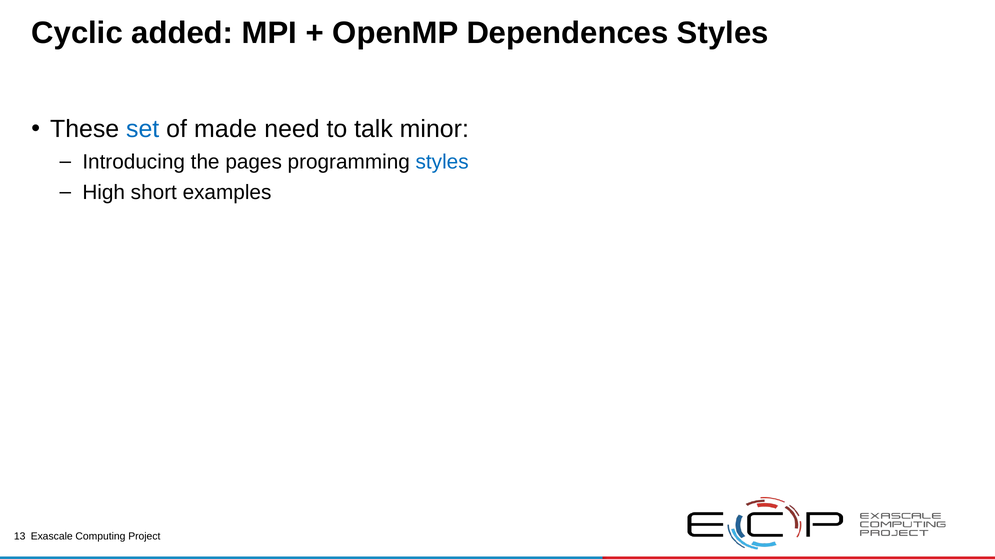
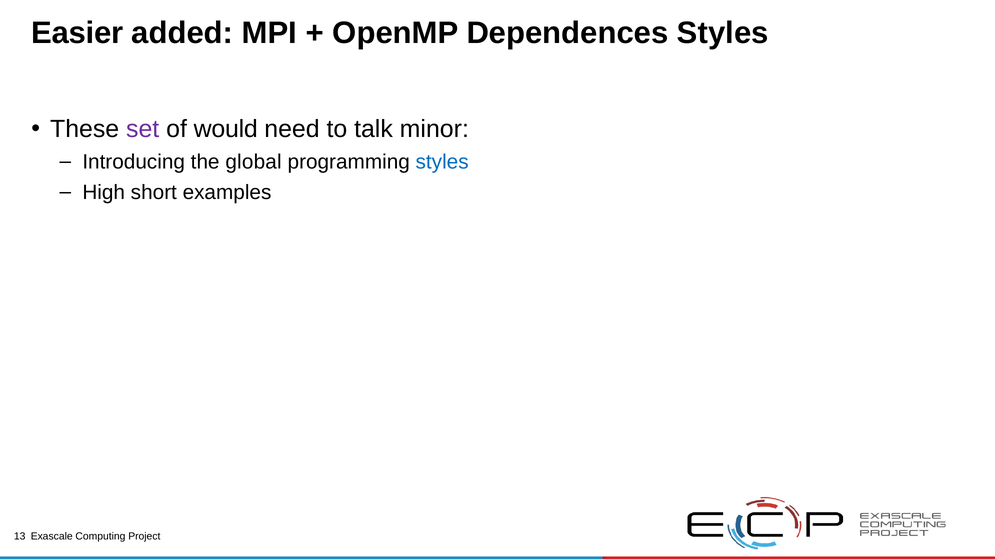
Cyclic: Cyclic -> Easier
set colour: blue -> purple
made: made -> would
pages: pages -> global
